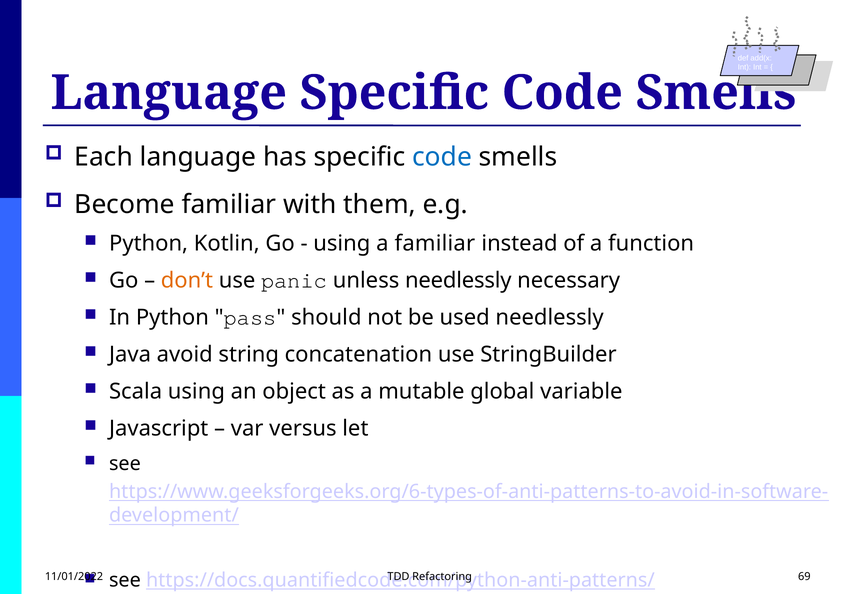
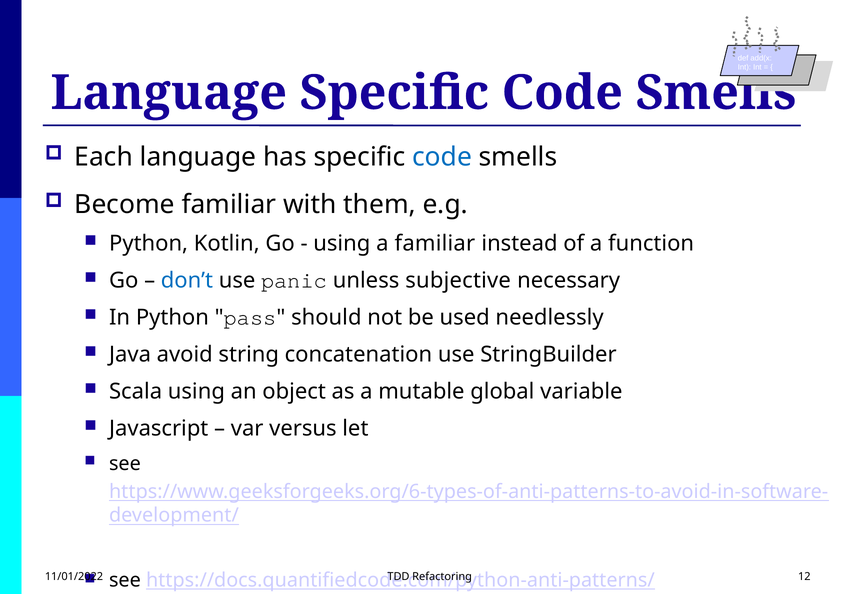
don’t colour: orange -> blue
unless needlessly: needlessly -> subjective
69: 69 -> 12
